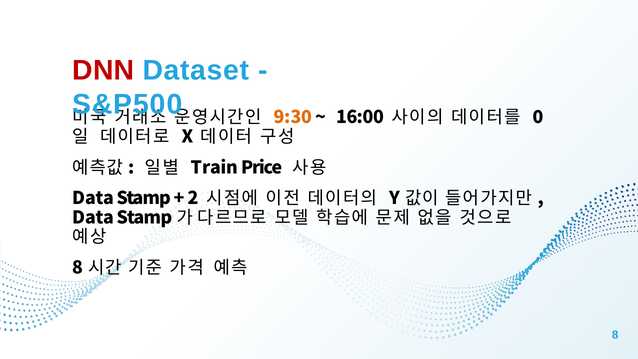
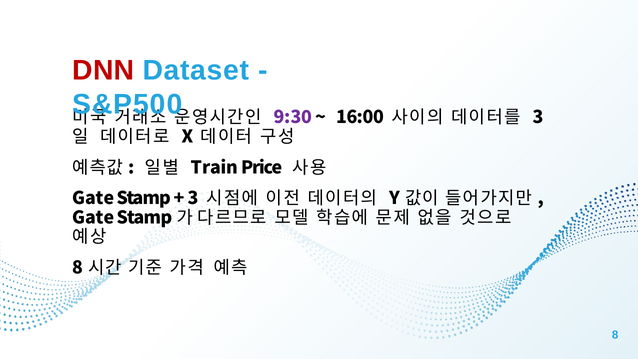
9:30 colour: orange -> purple
0 at (538, 118): 0 -> 3
Data at (93, 199): Data -> Gate
2 at (193, 199): 2 -> 3
Data at (93, 218): Data -> Gate
